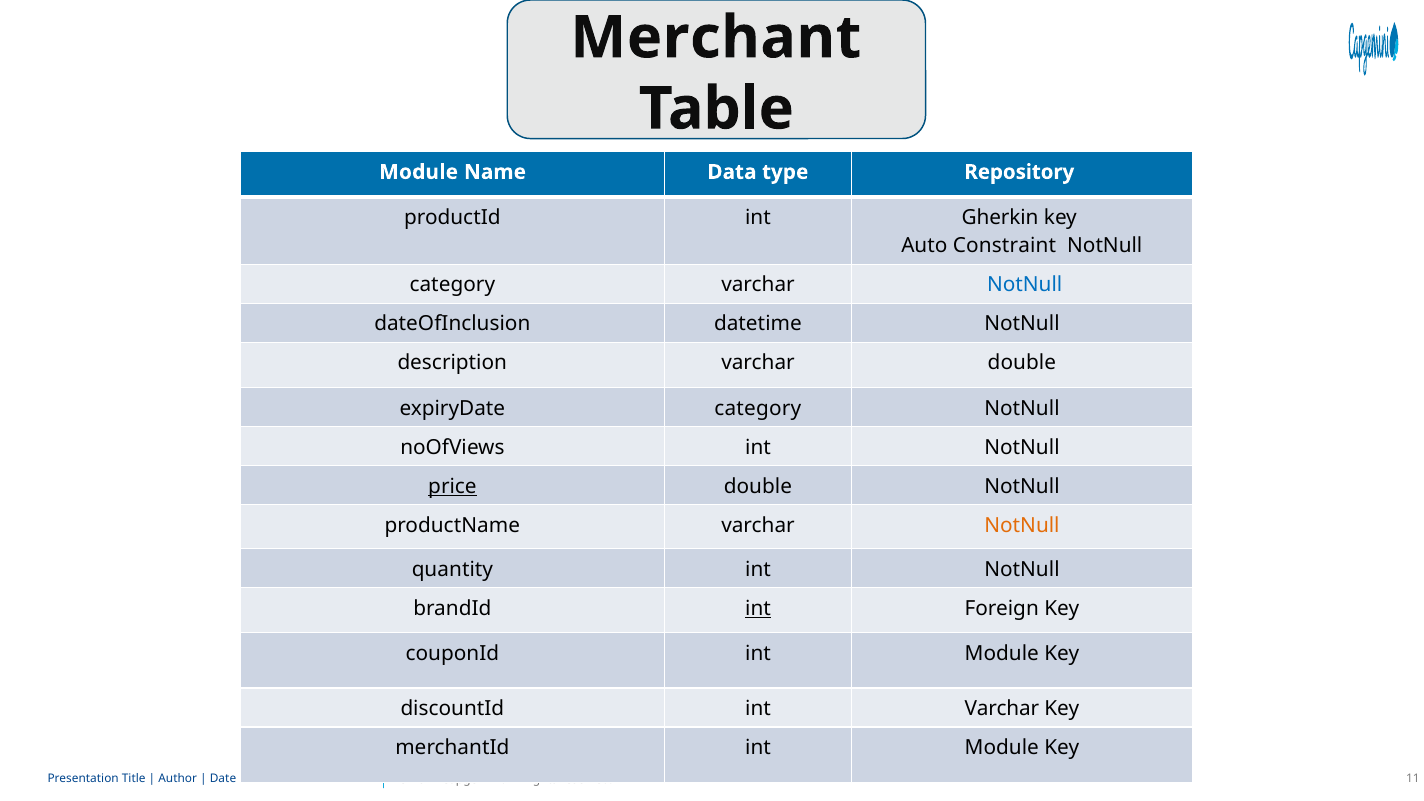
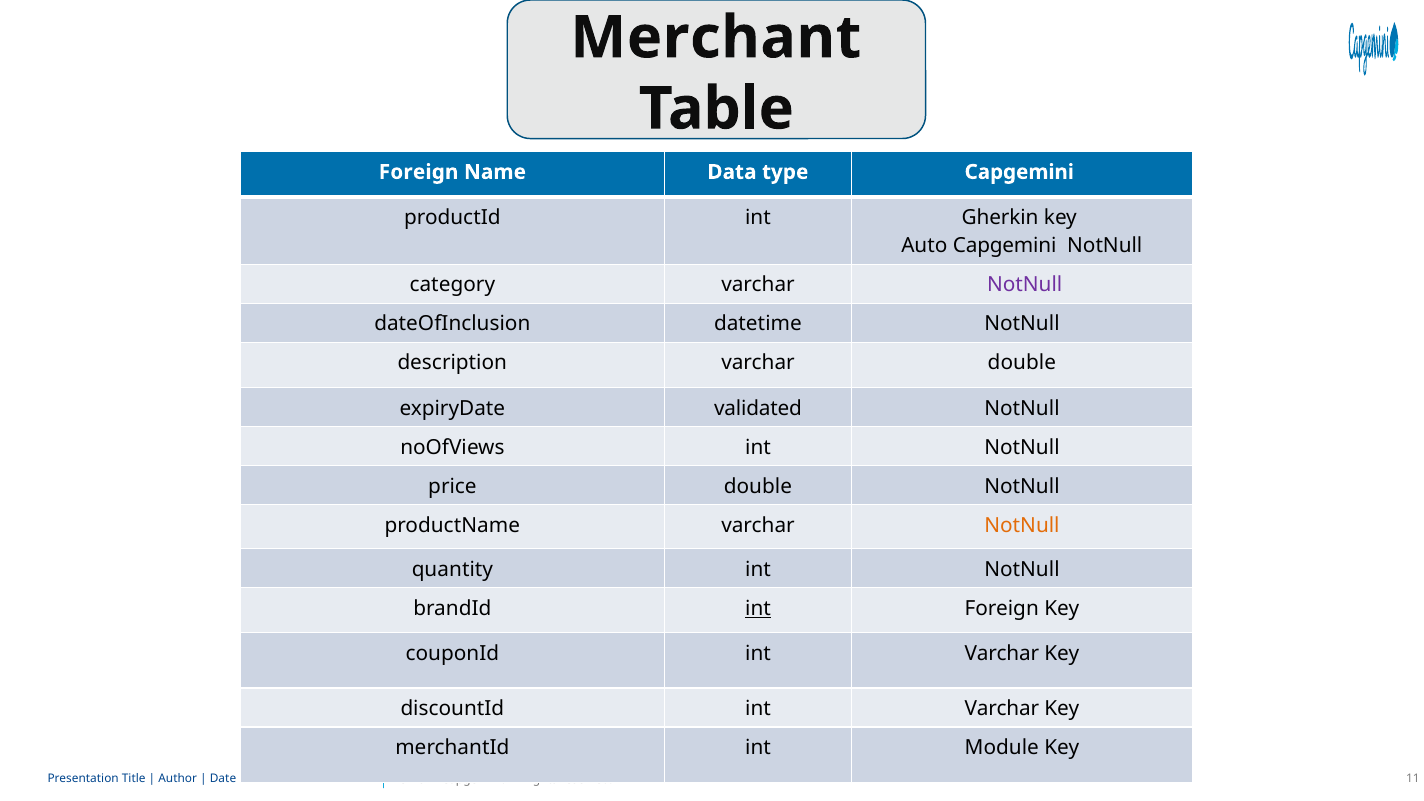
Module at (419, 172): Module -> Foreign
type Repository: Repository -> Capgemini
Auto Constraint: Constraint -> Capgemini
NotNull at (1025, 285) colour: blue -> purple
expiryDate category: category -> validated
price underline: present -> none
couponId int Module: Module -> Varchar
